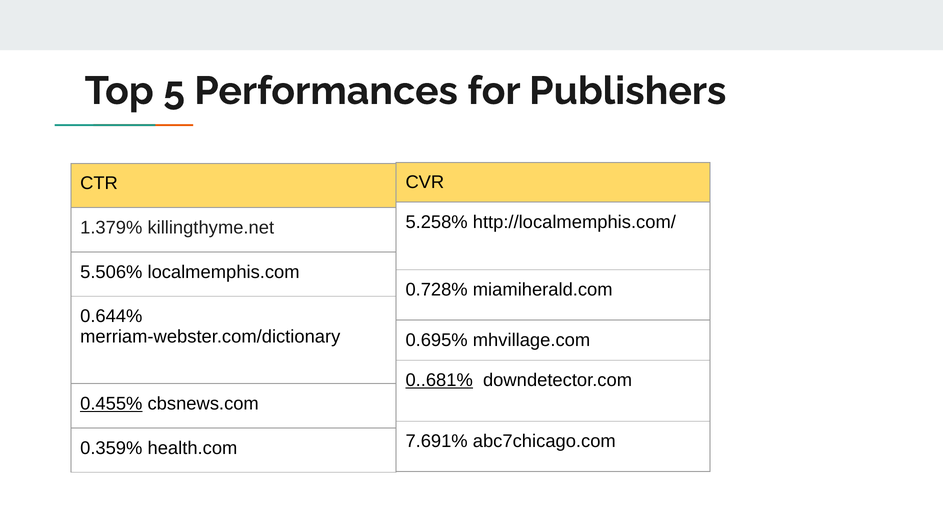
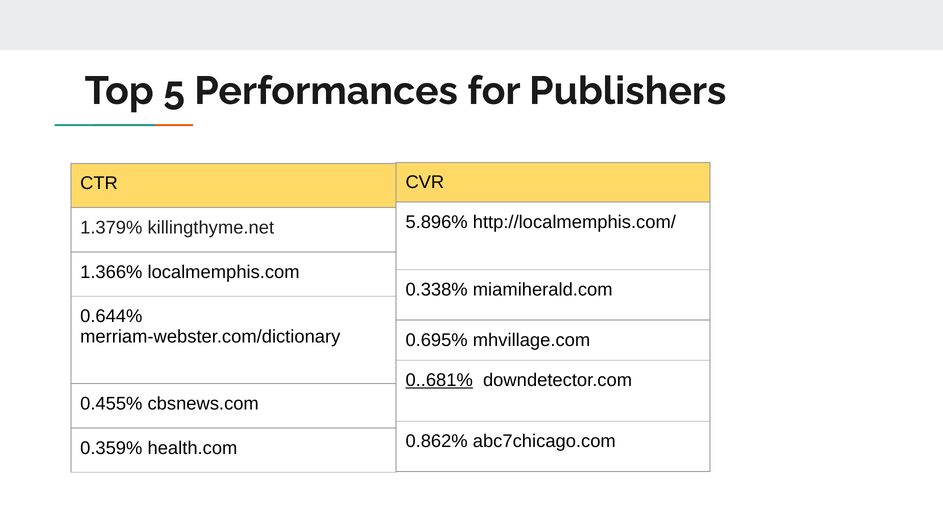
5.258%: 5.258% -> 5.896%
5.506%: 5.506% -> 1.366%
0.728%: 0.728% -> 0.338%
0.455% underline: present -> none
7.691%: 7.691% -> 0.862%
